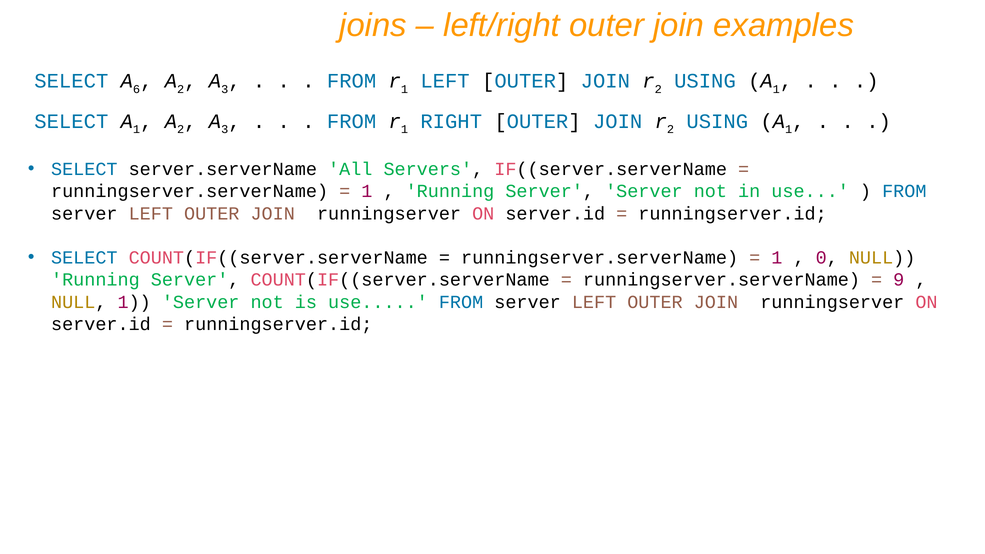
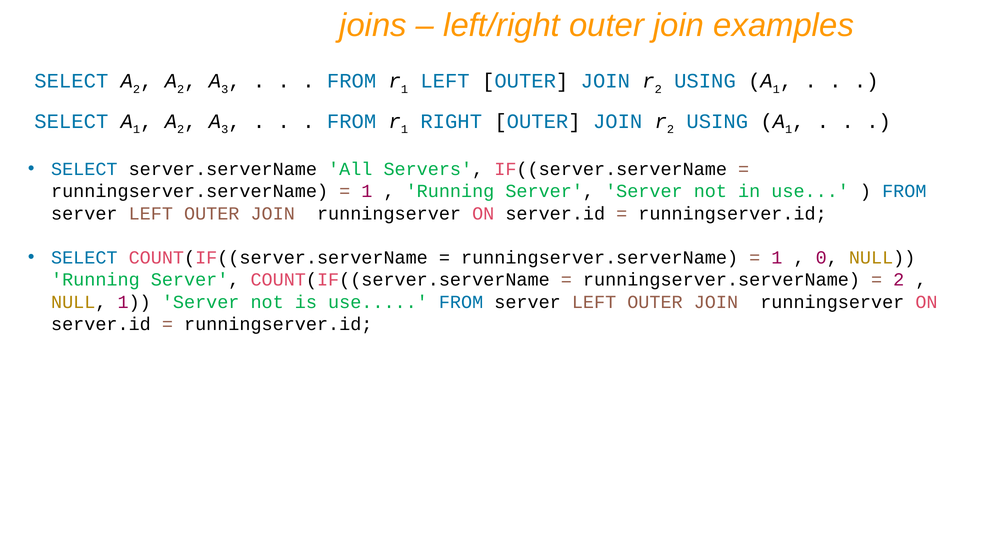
6 at (137, 89): 6 -> 2
9 at (899, 280): 9 -> 2
